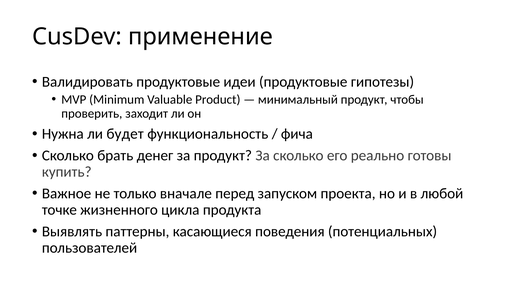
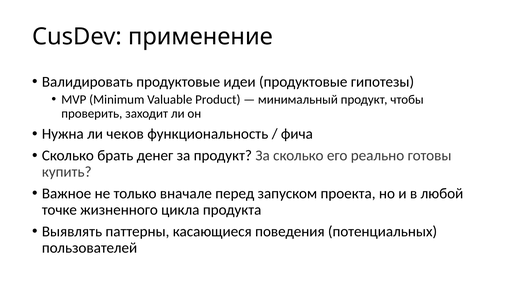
будет: будет -> чеков
